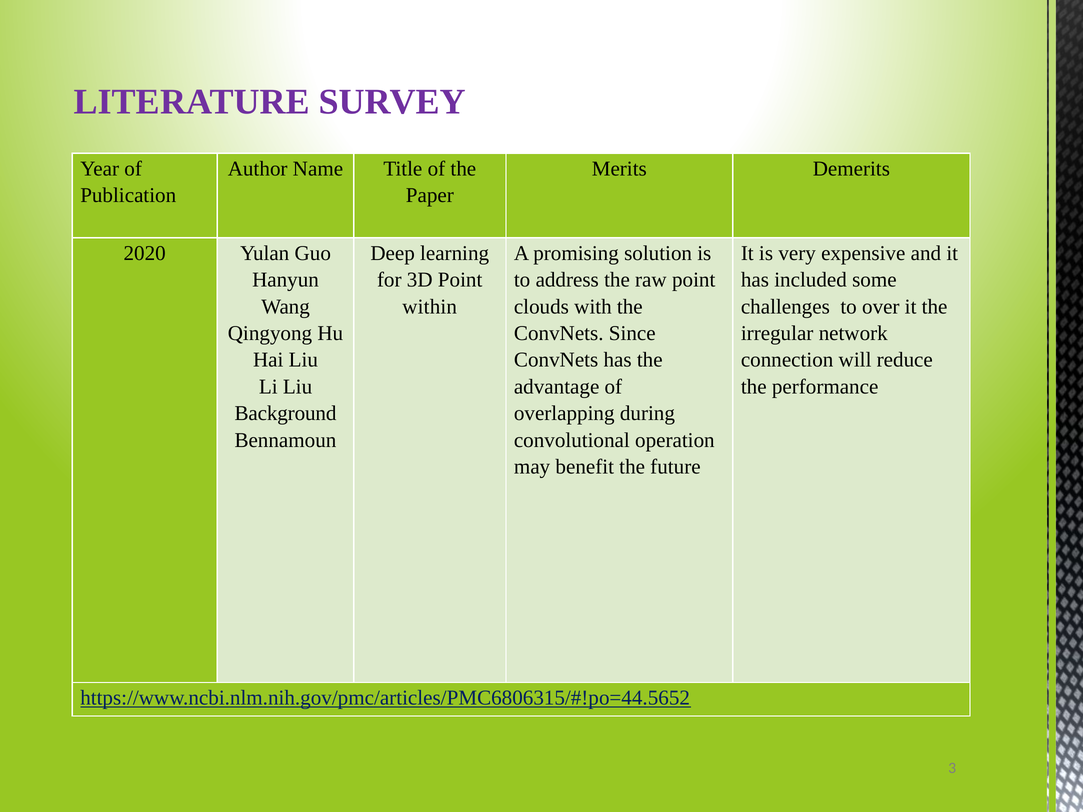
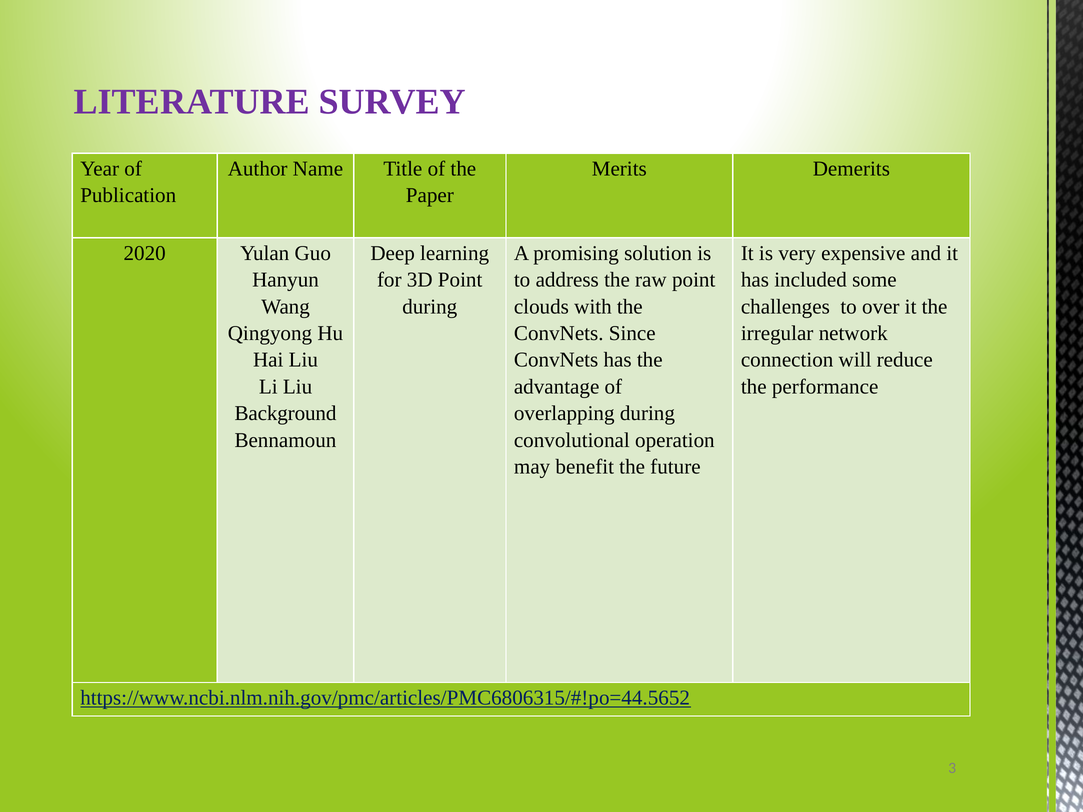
within at (430, 307): within -> during
